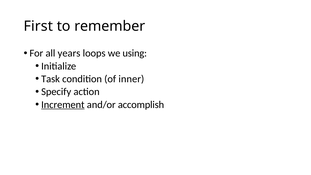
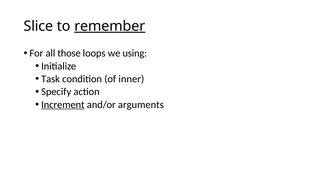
First: First -> Slice
remember underline: none -> present
years: years -> those
accomplish: accomplish -> arguments
